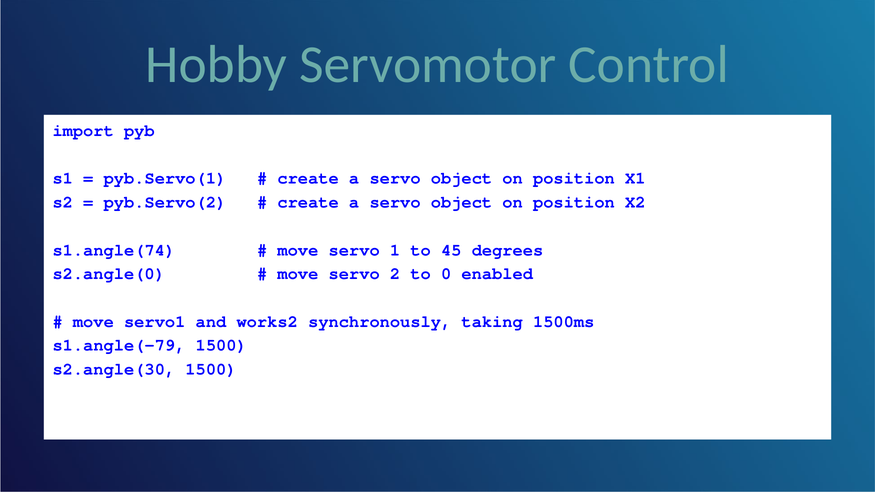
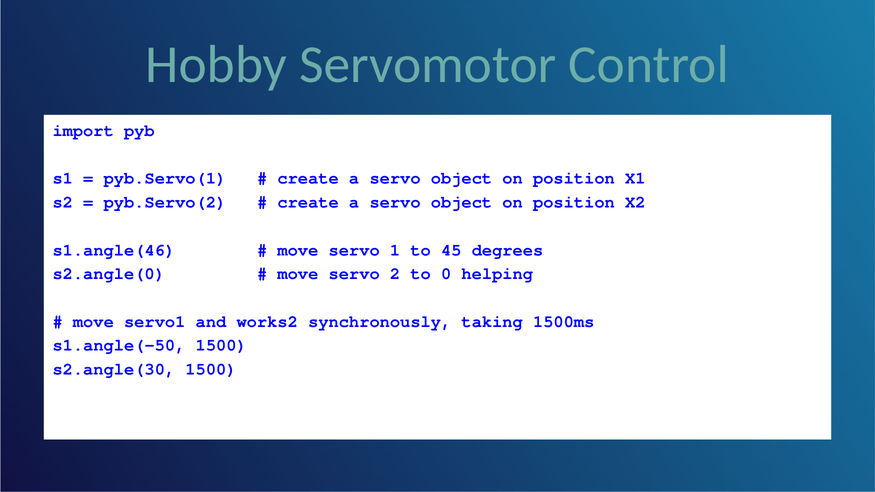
s1.angle(74: s1.angle(74 -> s1.angle(46
enabled: enabled -> helping
s1.angle(-79: s1.angle(-79 -> s1.angle(-50
